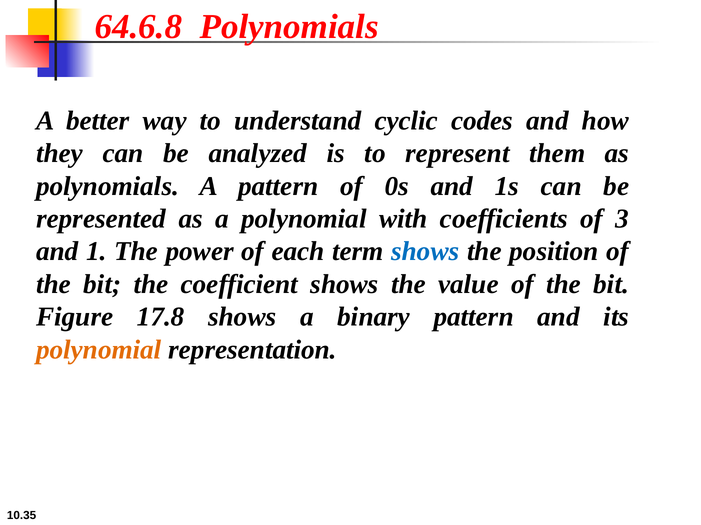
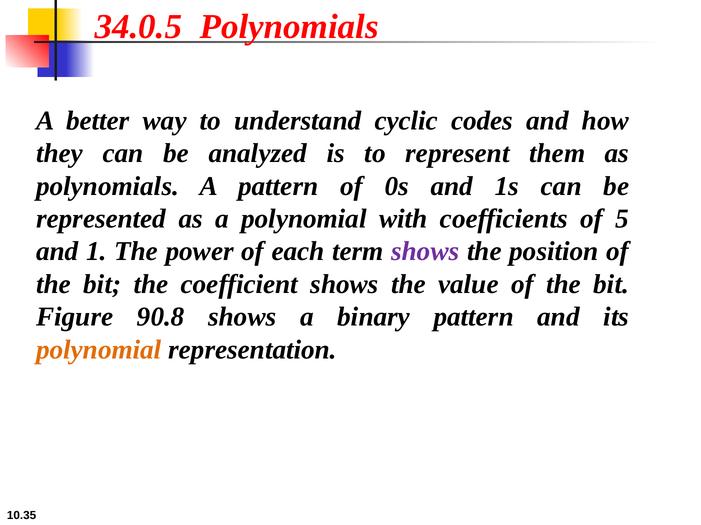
64.6.8: 64.6.8 -> 34.0.5
3: 3 -> 5
shows at (425, 252) colour: blue -> purple
17.8: 17.8 -> 90.8
